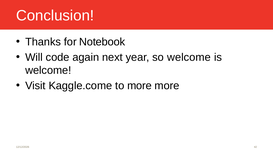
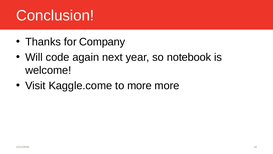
Notebook: Notebook -> Company
so welcome: welcome -> notebook
